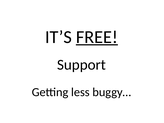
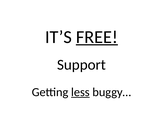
less underline: none -> present
